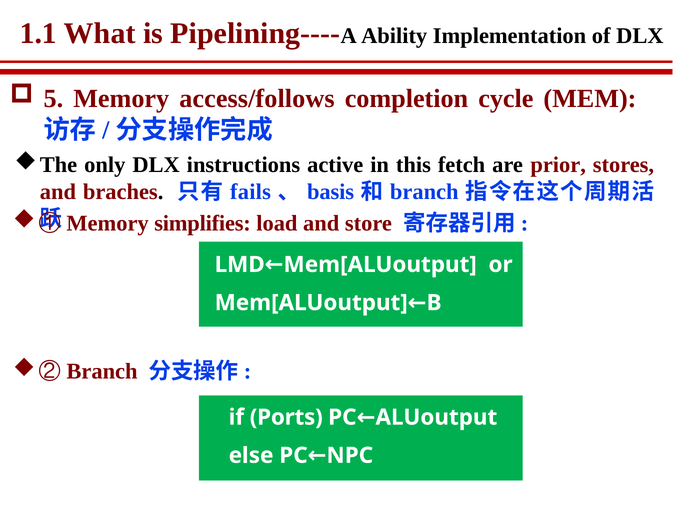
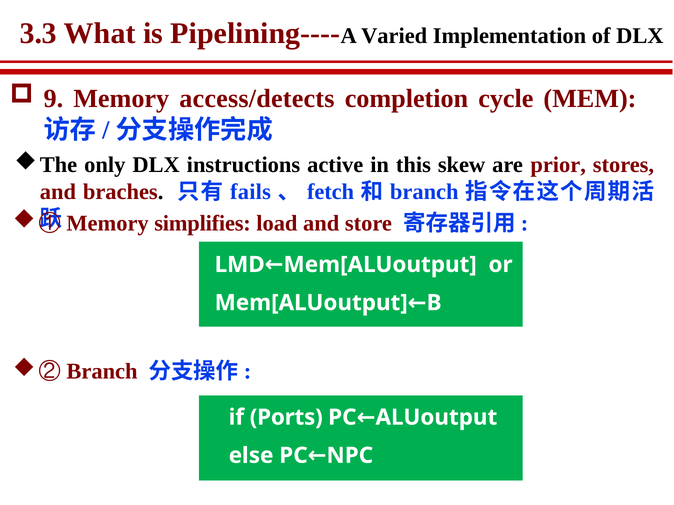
1.1: 1.1 -> 3.3
Ability: Ability -> Varied
5: 5 -> 9
access/follows: access/follows -> access/detects
fetch: fetch -> skew
basis: basis -> fetch
